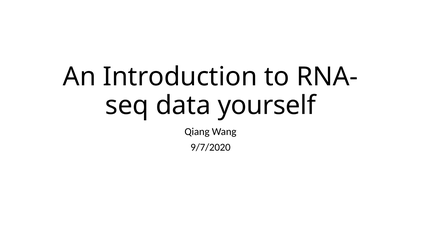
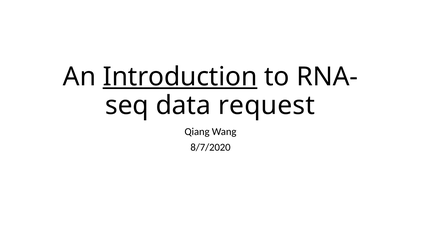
Introduction underline: none -> present
yourself: yourself -> request
9/7/2020: 9/7/2020 -> 8/7/2020
